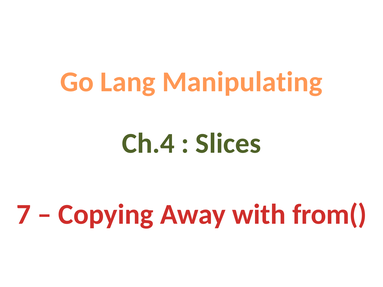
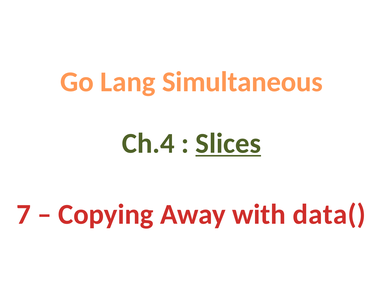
Manipulating: Manipulating -> Simultaneous
Slices underline: none -> present
from(: from( -> data(
